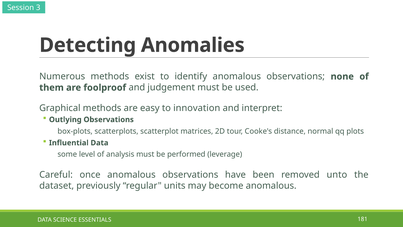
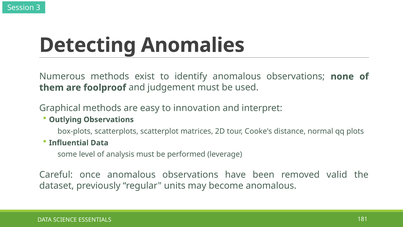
unto: unto -> valid
